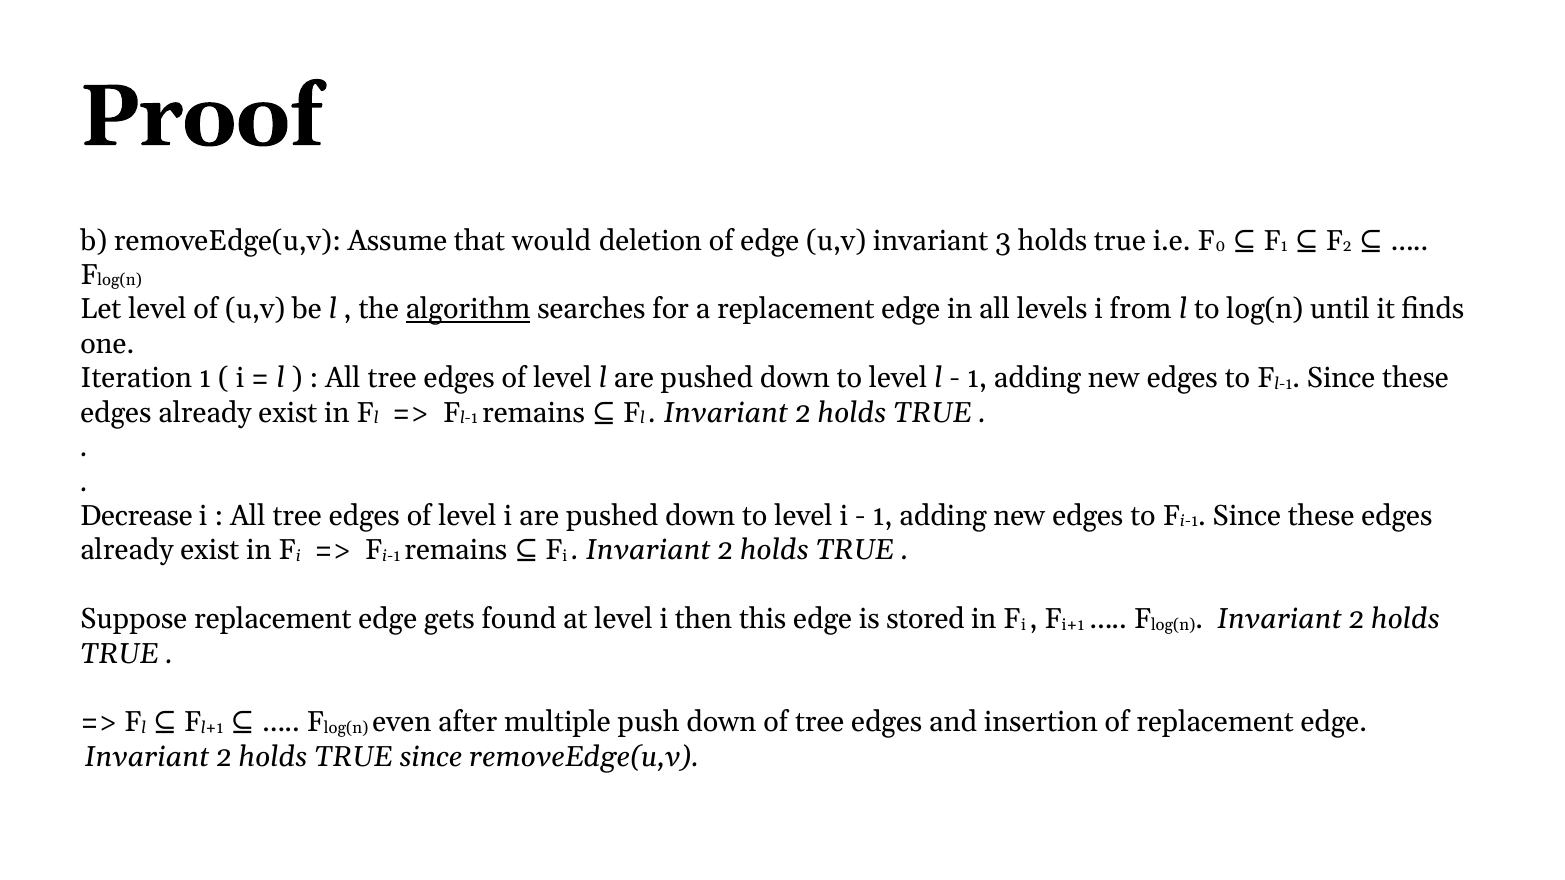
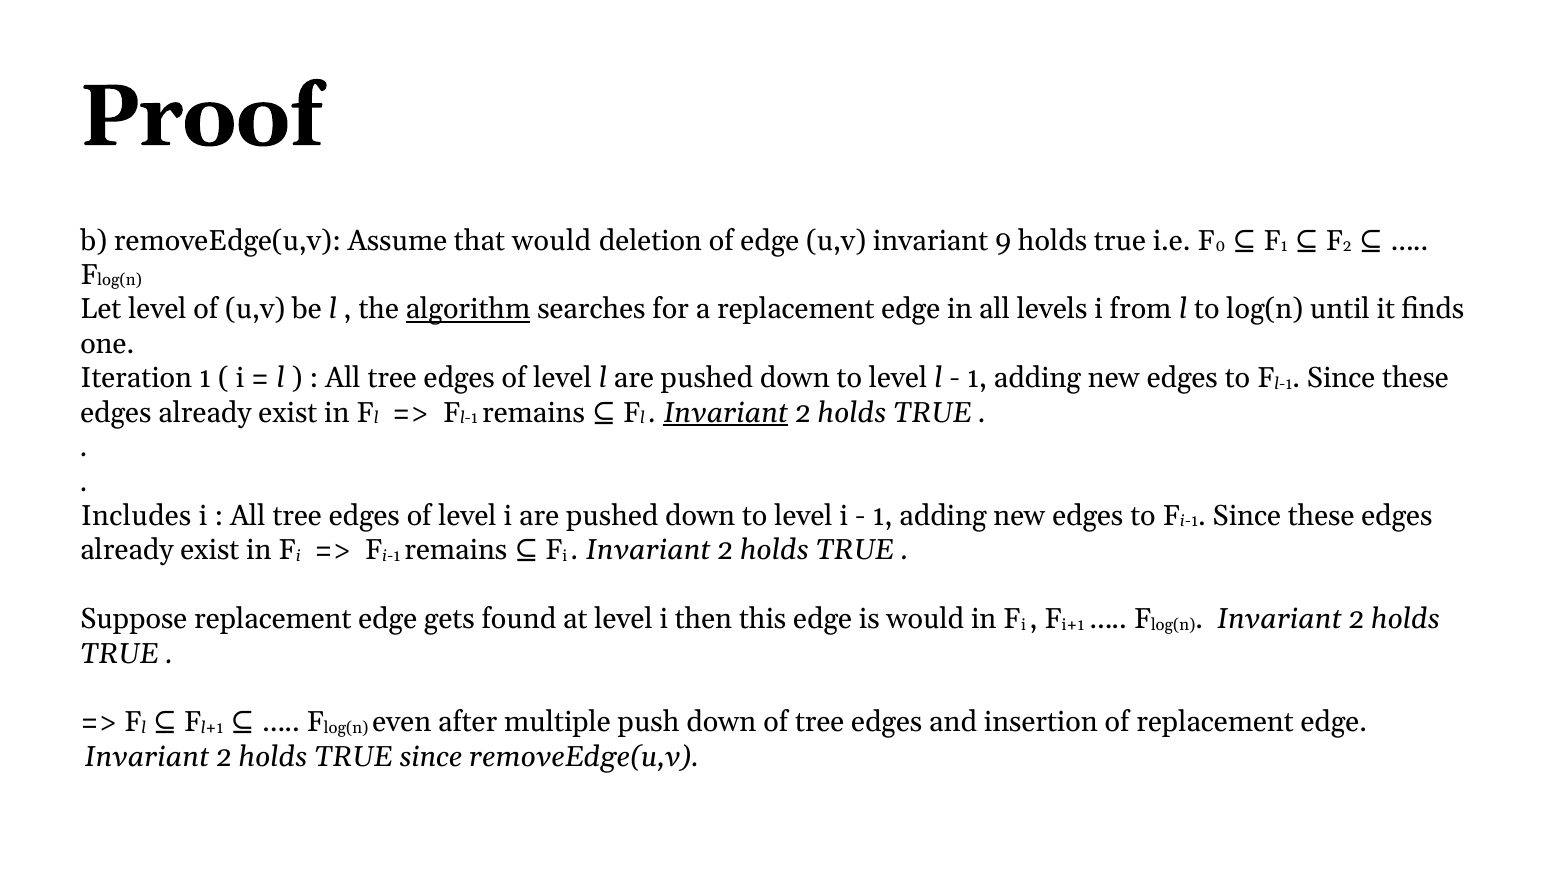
3: 3 -> 9
Invariant at (726, 413) underline: none -> present
Decrease: Decrease -> Includes
is stored: stored -> would
